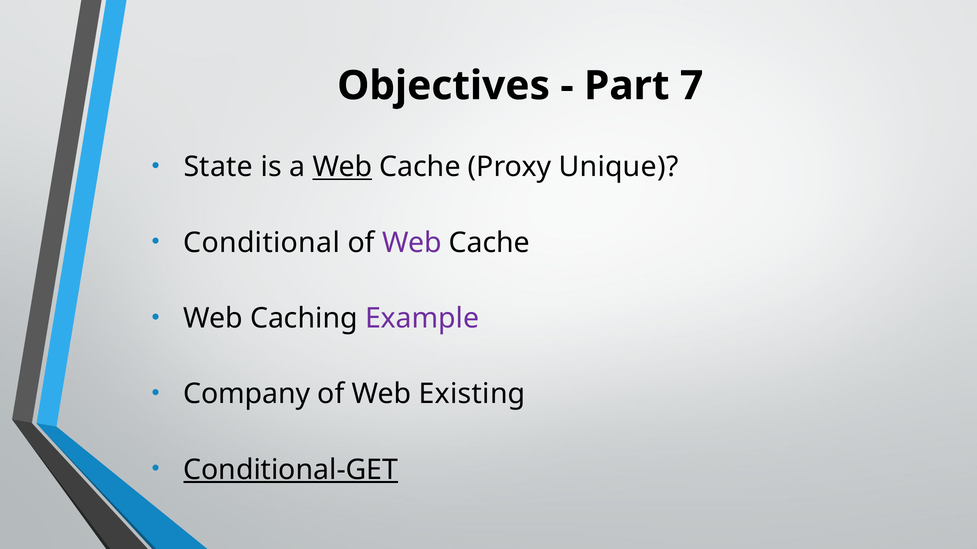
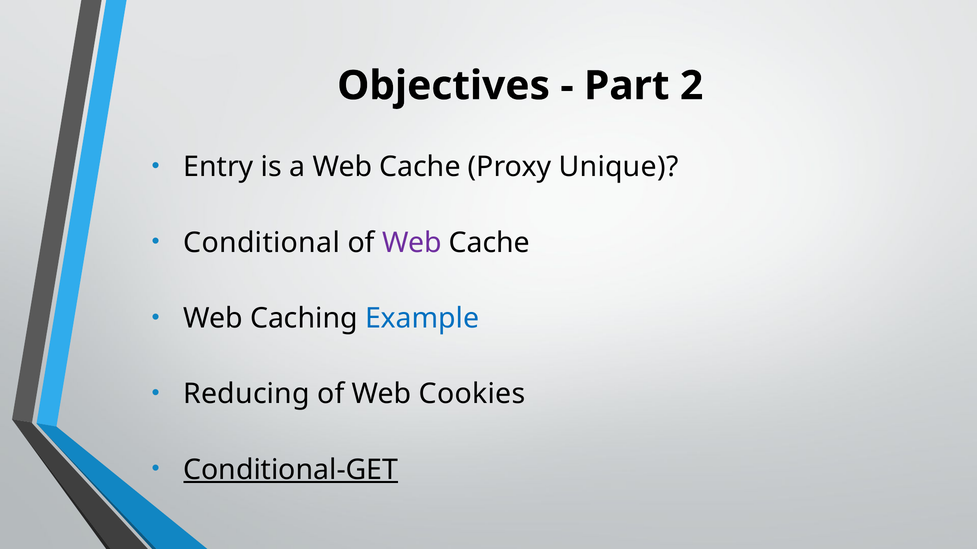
7: 7 -> 2
State: State -> Entry
Web at (342, 167) underline: present -> none
Example colour: purple -> blue
Company: Company -> Reducing
Existing: Existing -> Cookies
